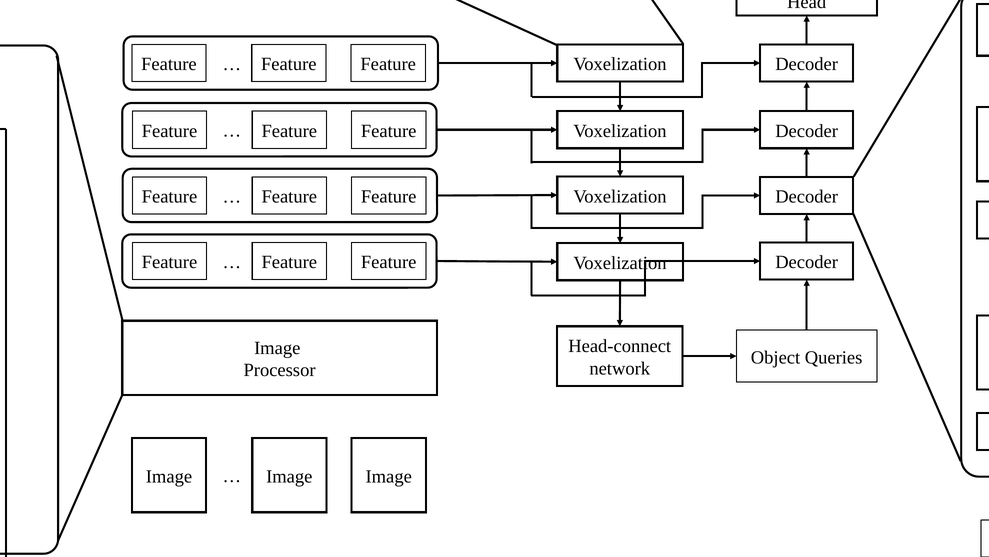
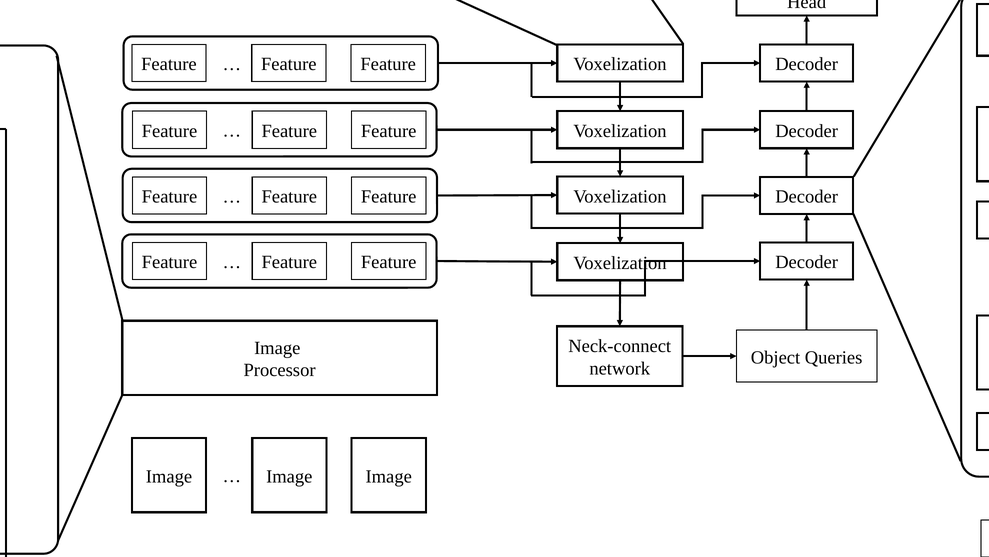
Head-connect: Head-connect -> Neck-connect
